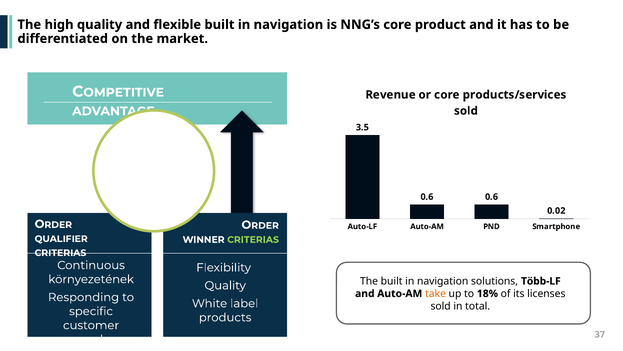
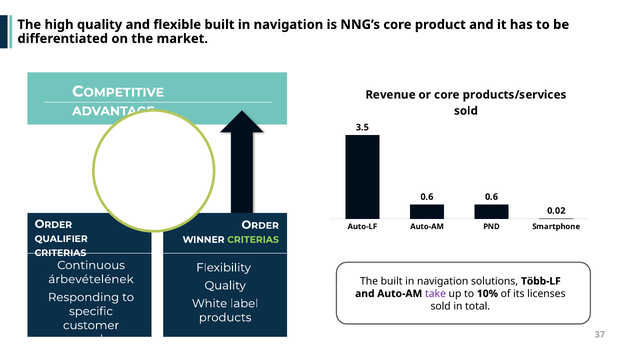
környezetének: környezetének -> árbevételének
take colour: orange -> purple
18%: 18% -> 10%
